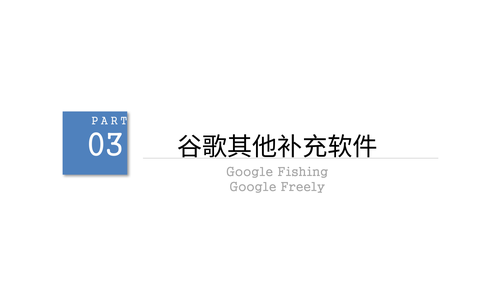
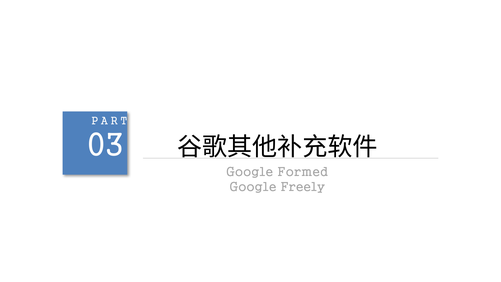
Fishing: Fishing -> Formed
